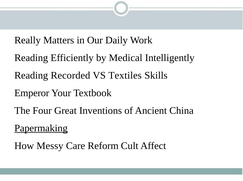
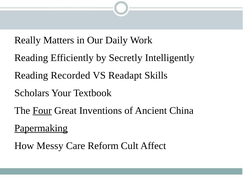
Medical: Medical -> Secretly
Textiles: Textiles -> Readapt
Emperor: Emperor -> Scholars
Four underline: none -> present
